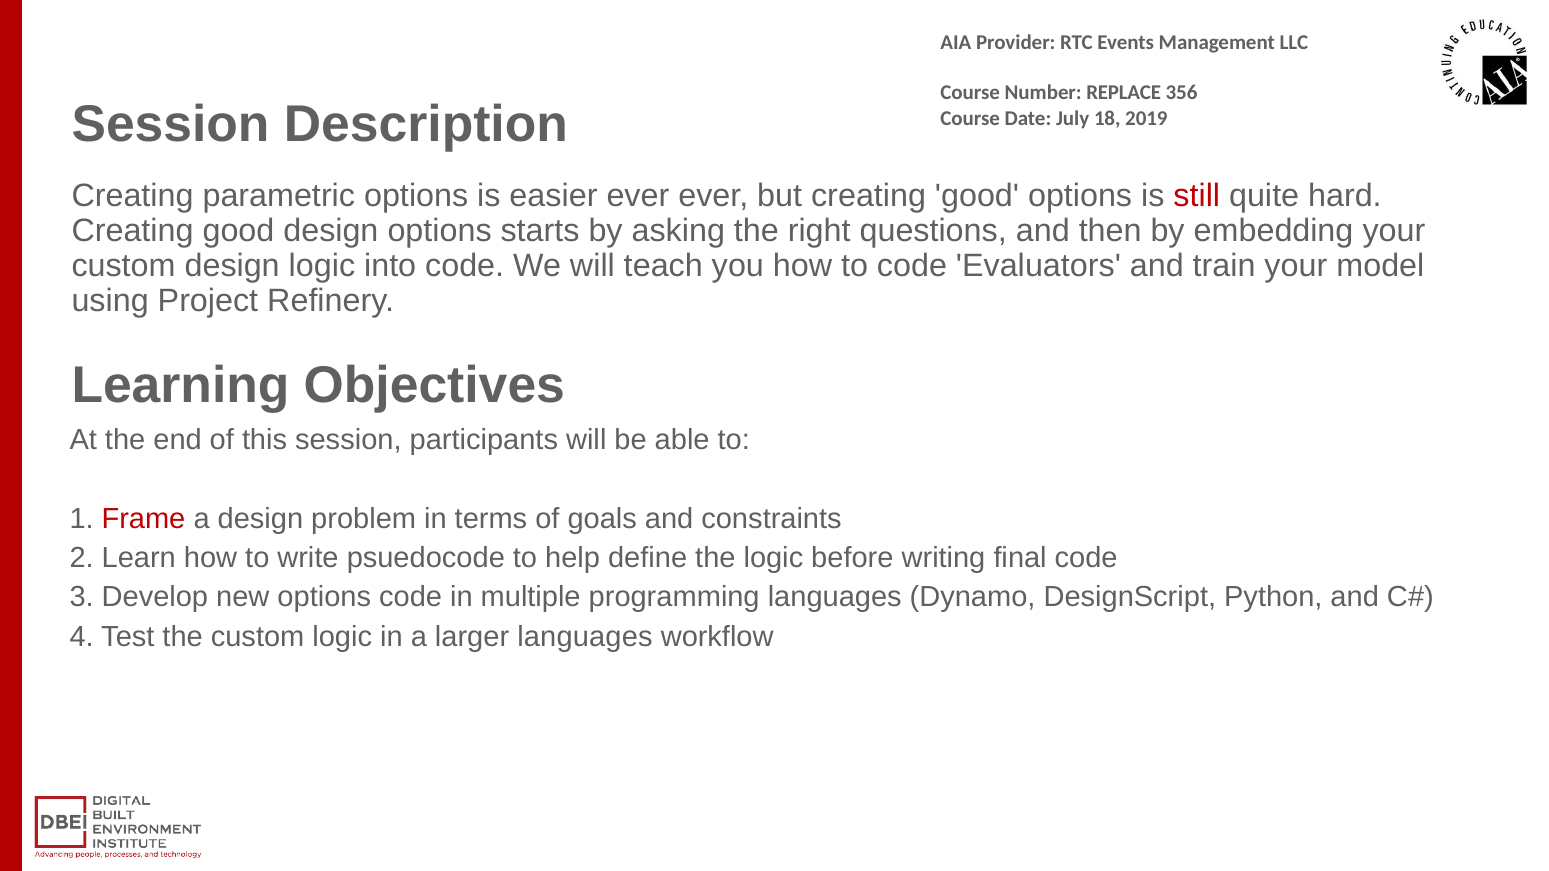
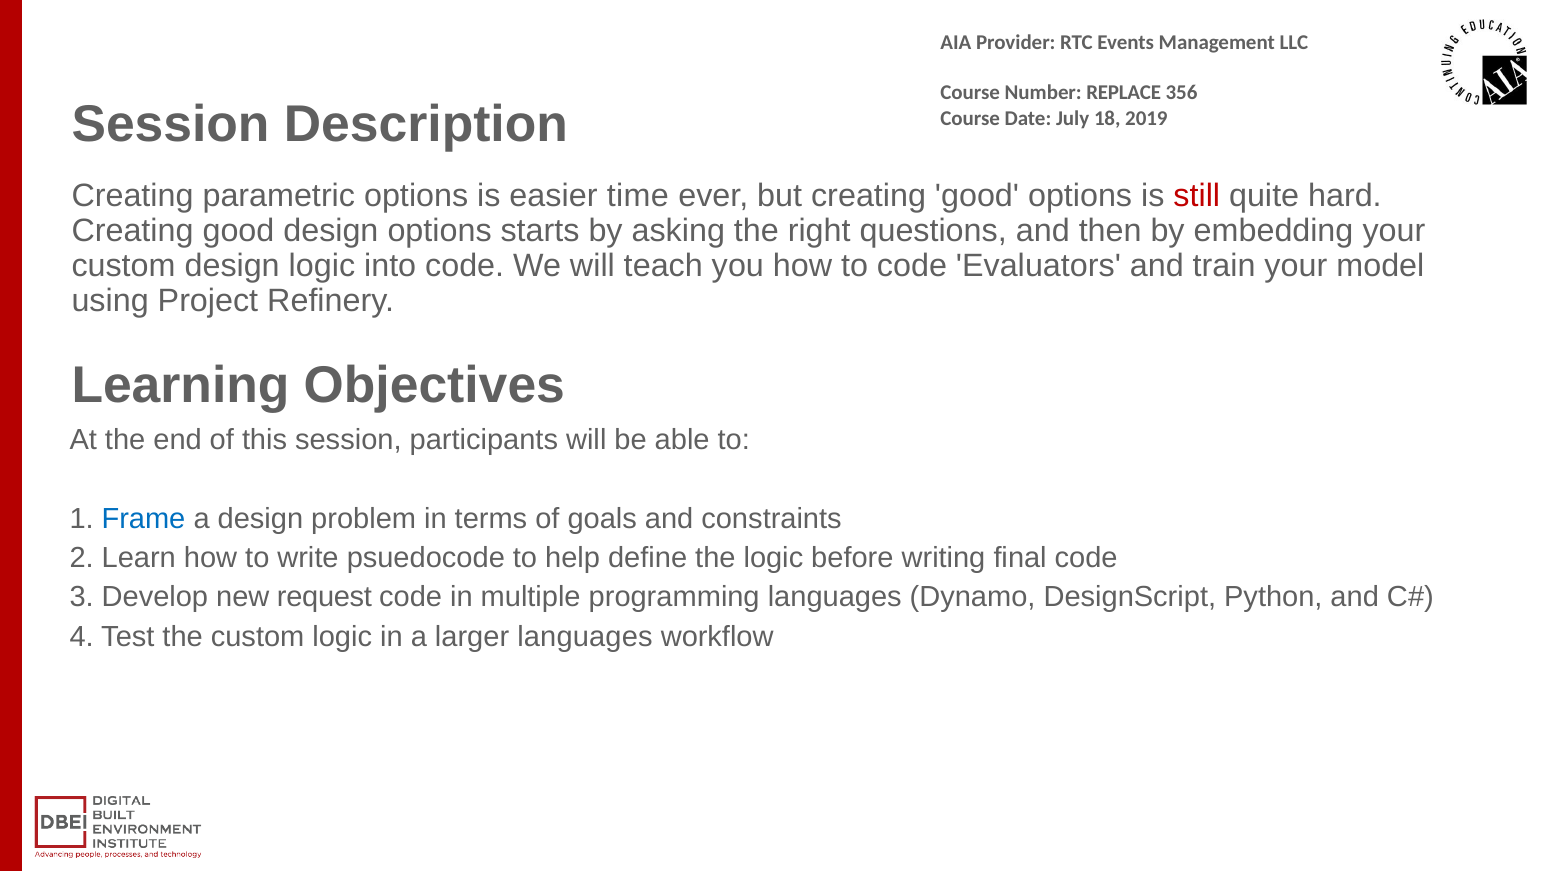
easier ever: ever -> time
Frame colour: red -> blue
new options: options -> request
